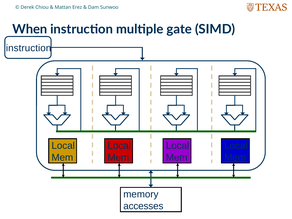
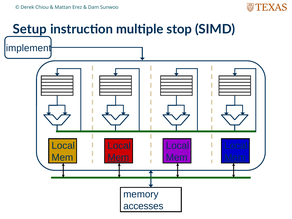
When: When -> Setup
gate: gate -> stop
instruction at (29, 48): instruction -> implement
Mem at (118, 157) underline: none -> present
